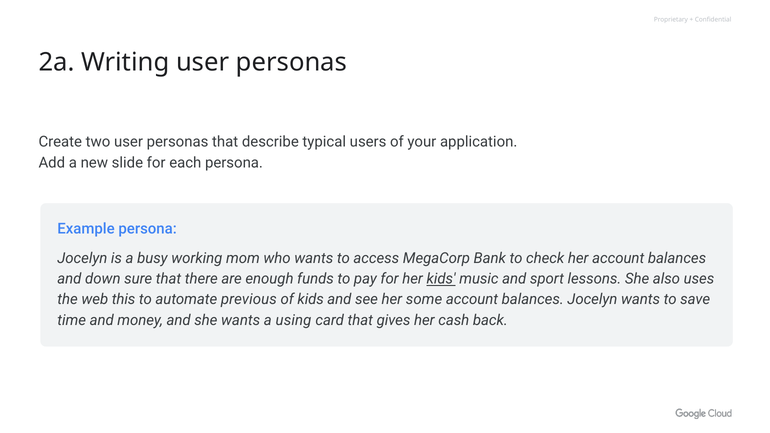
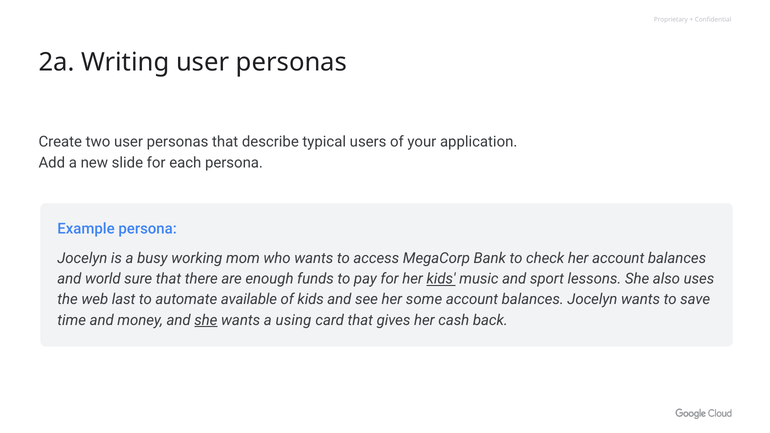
down: down -> world
this: this -> last
previous: previous -> available
she at (206, 320) underline: none -> present
